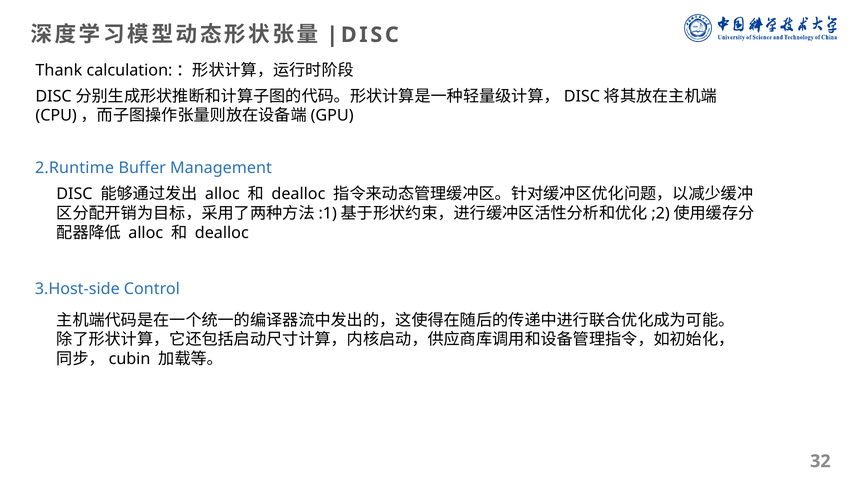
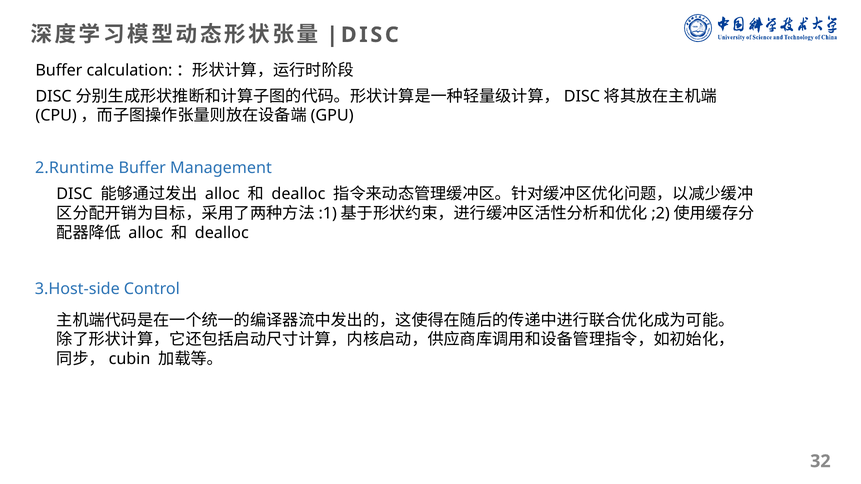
Thank at (59, 70): Thank -> Buffer
